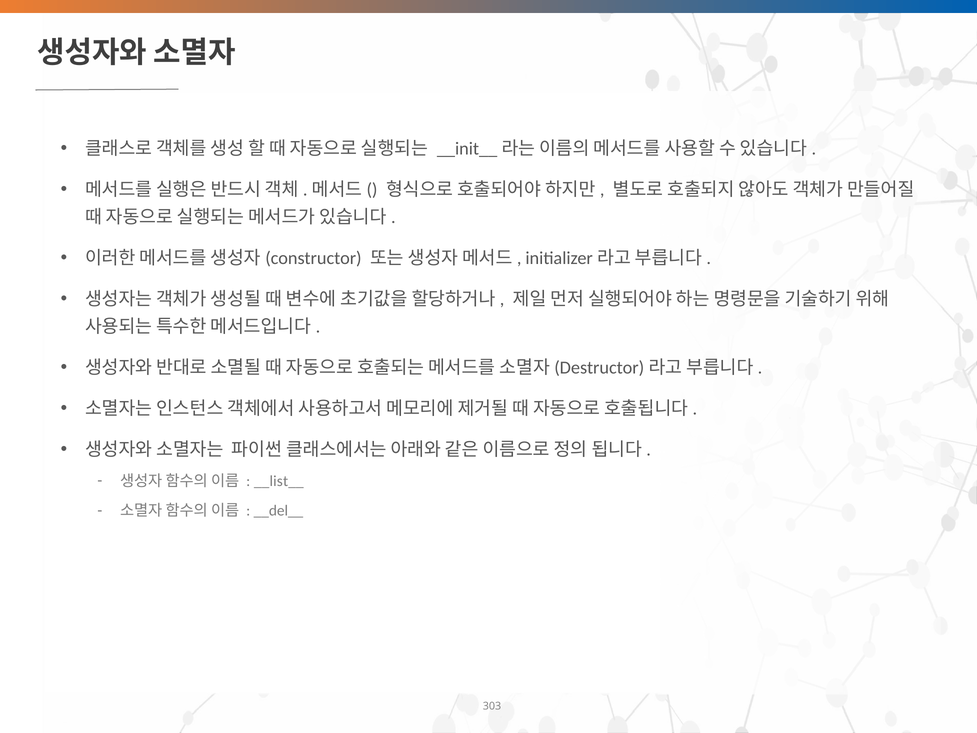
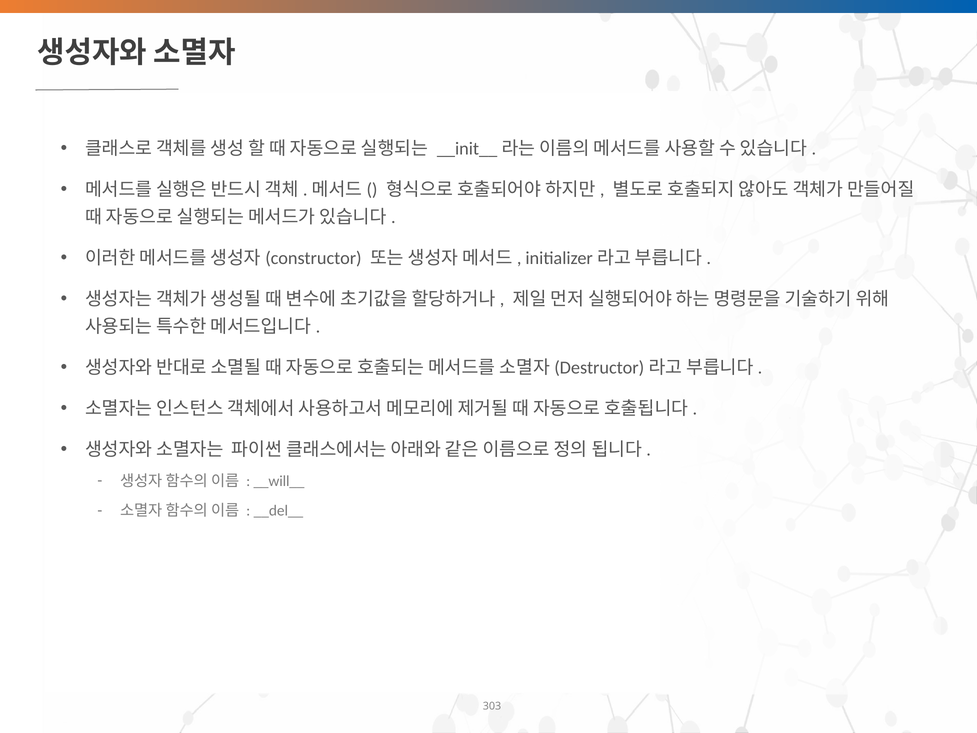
__list__: __list__ -> __will__
